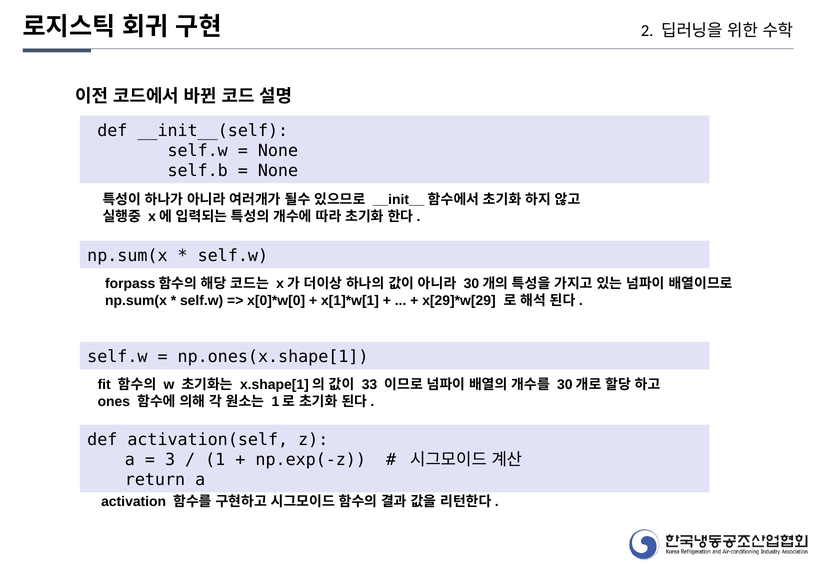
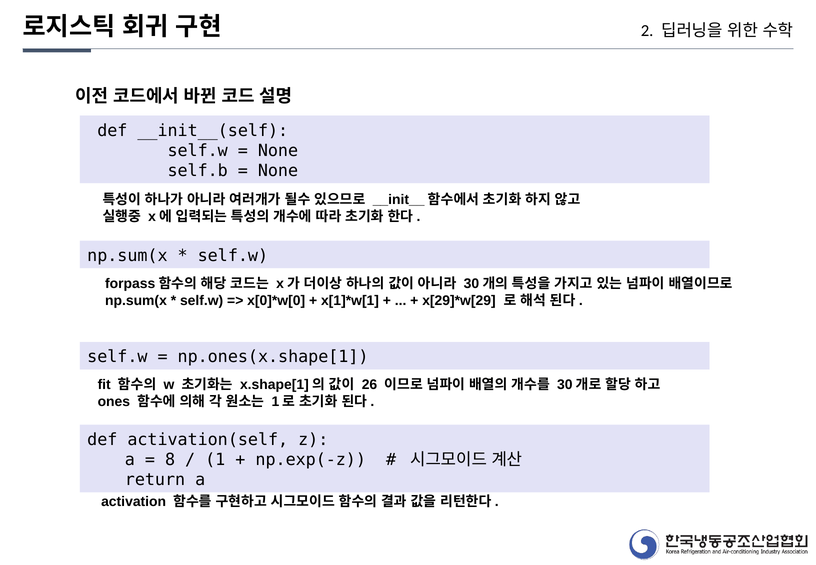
33: 33 -> 26
3: 3 -> 8
